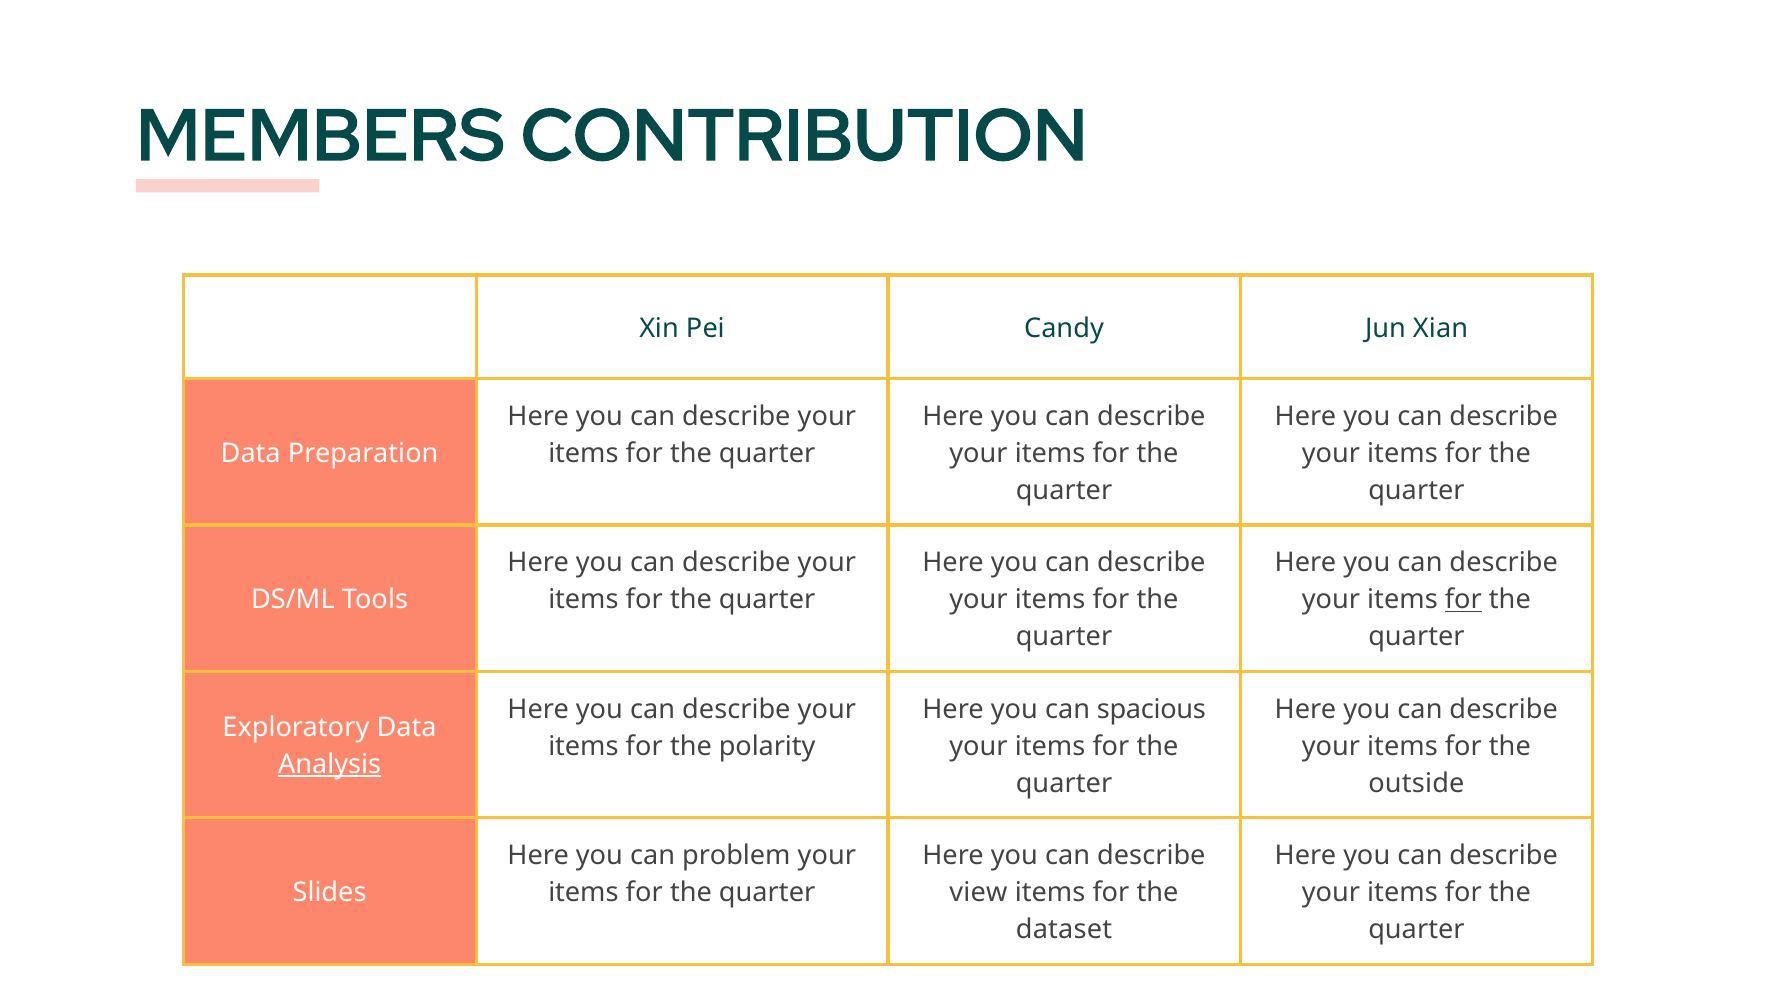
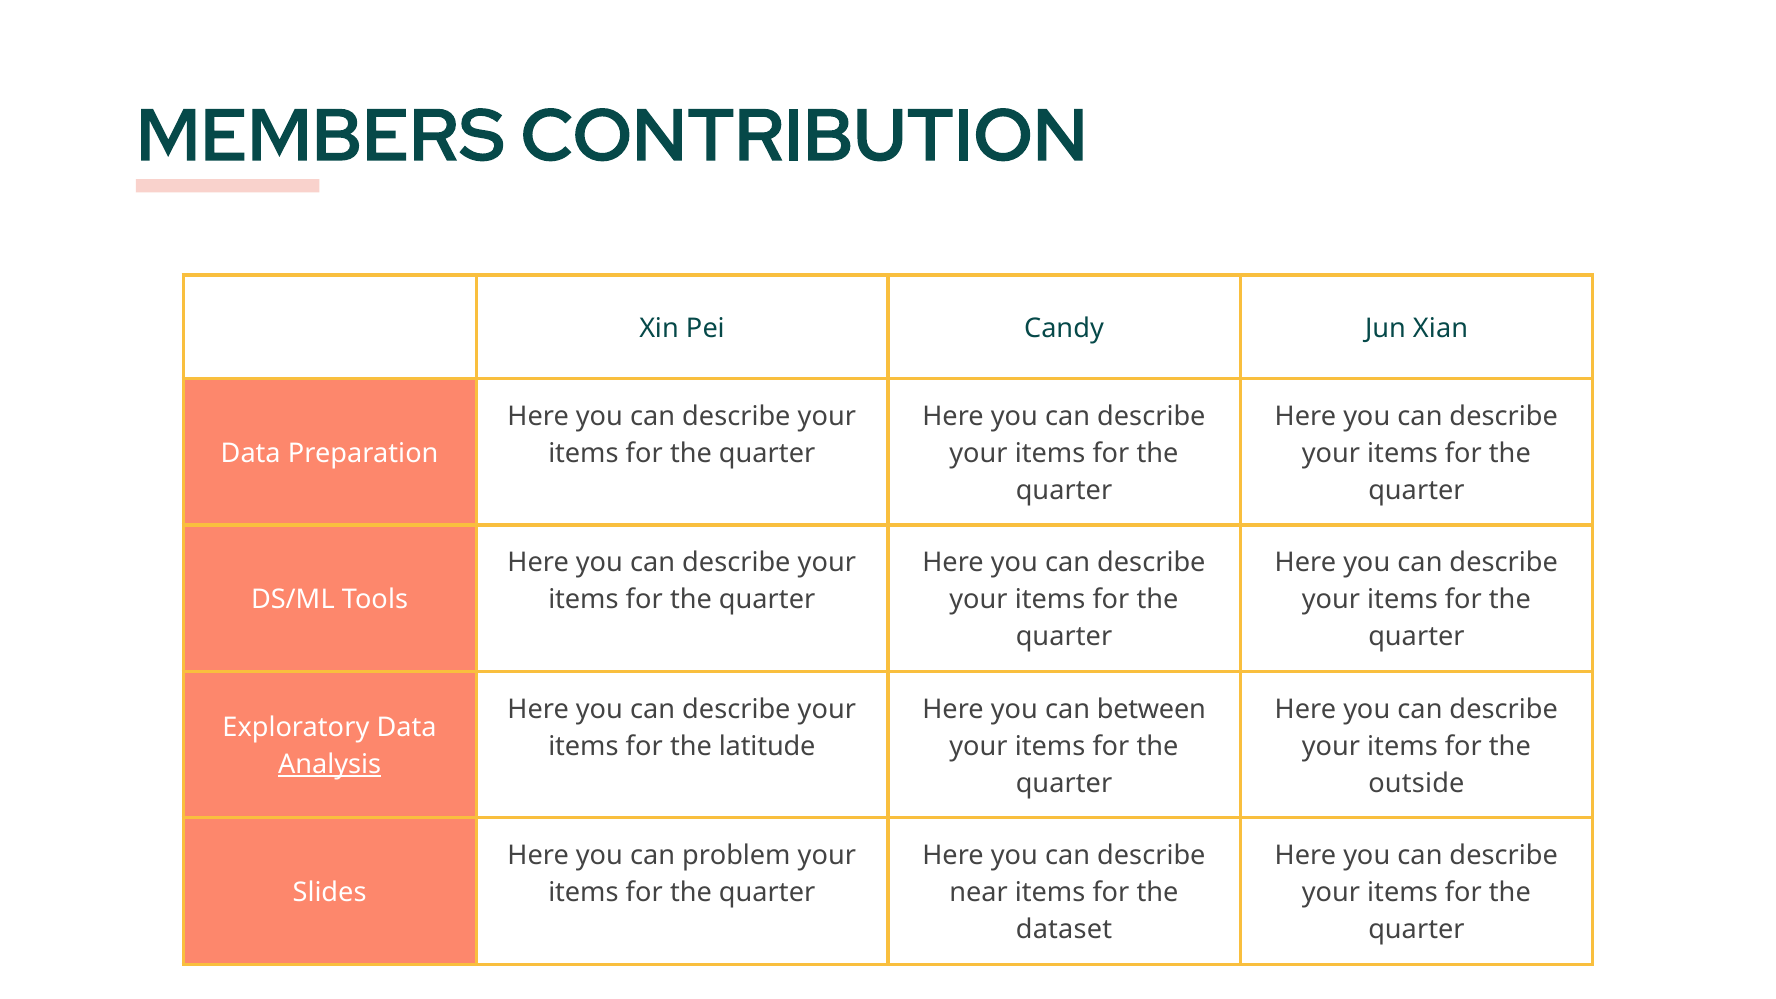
for at (1463, 600) underline: present -> none
spacious: spacious -> between
polarity: polarity -> latitude
view: view -> near
